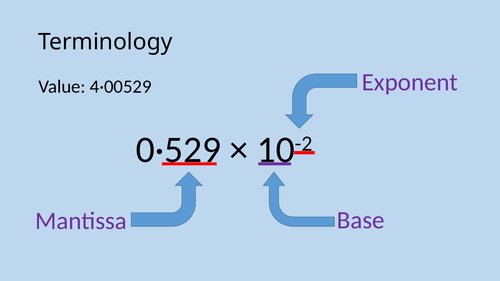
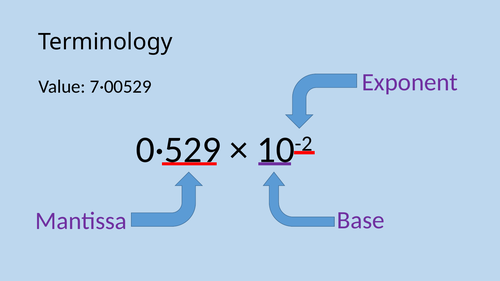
4·00529: 4·00529 -> 7·00529
